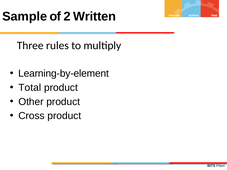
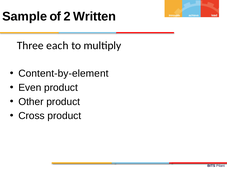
rules: rules -> each
Learning-by-element: Learning-by-element -> Content-by-element
Total: Total -> Even
